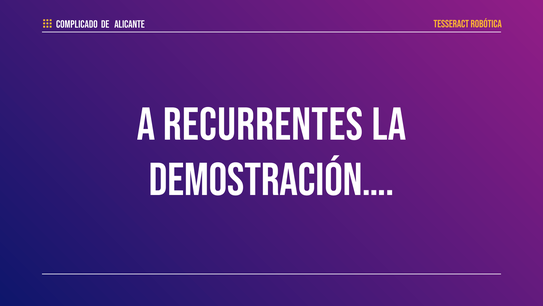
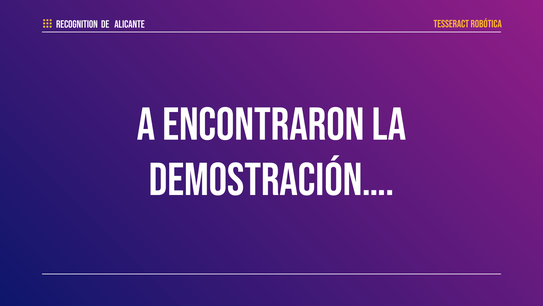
COMPLICADO: COMPLICADO -> RECOGNITION
recurrentes: recurrentes -> encontraron
